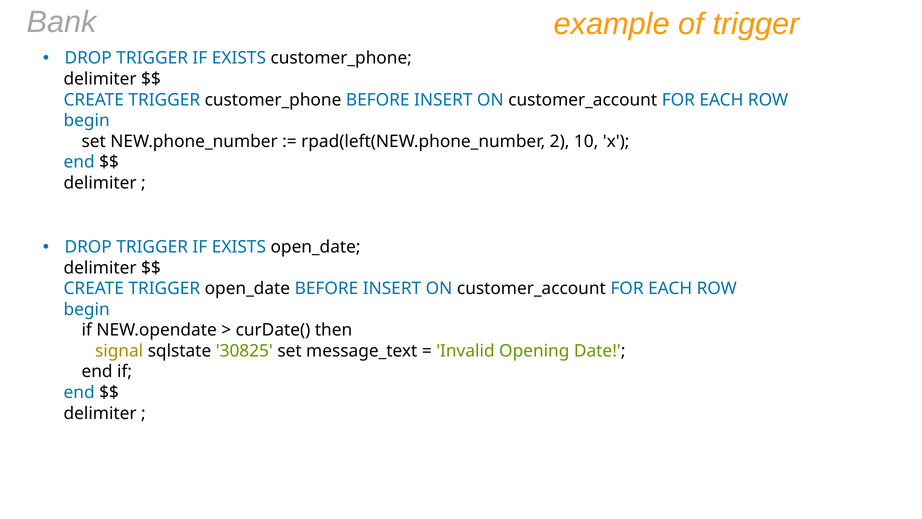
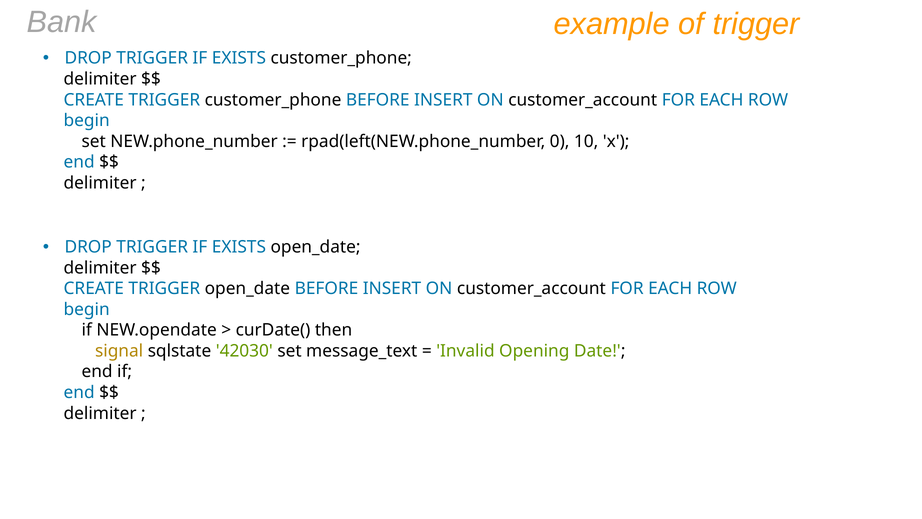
2: 2 -> 0
30825: 30825 -> 42030
